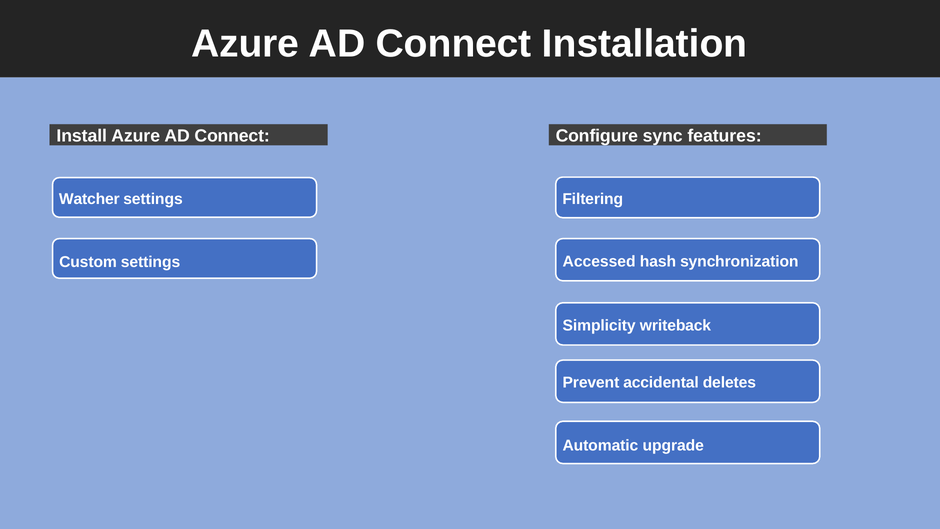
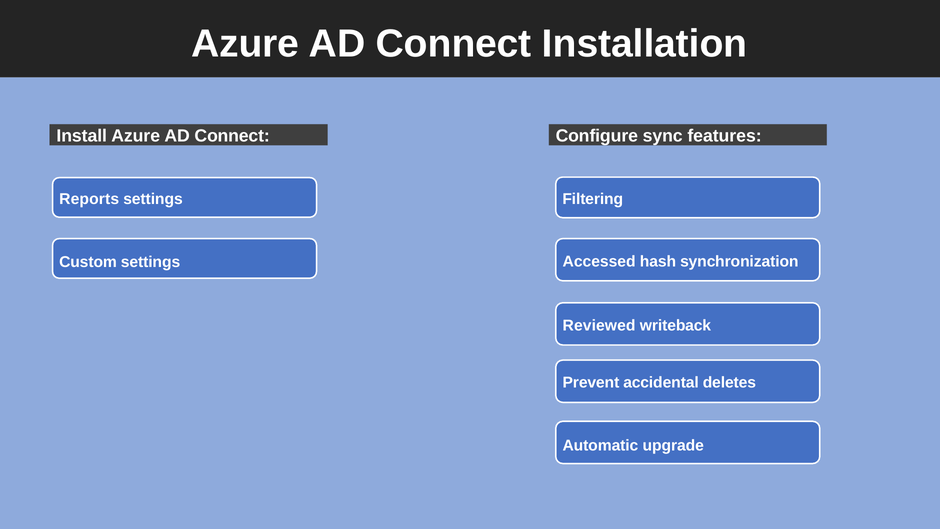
Watcher: Watcher -> Reports
Simplicity: Simplicity -> Reviewed
